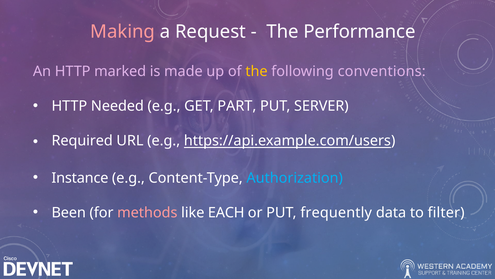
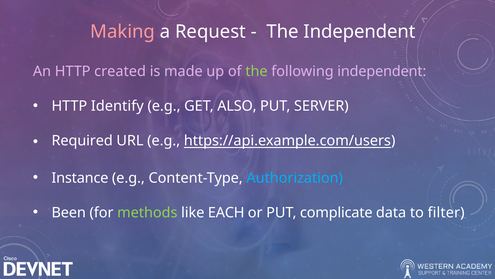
The Performance: Performance -> Independent
marked: marked -> created
the at (256, 71) colour: yellow -> light green
following conventions: conventions -> independent
Needed: Needed -> Identify
PART: PART -> ALSO
methods colour: pink -> light green
frequently: frequently -> complicate
